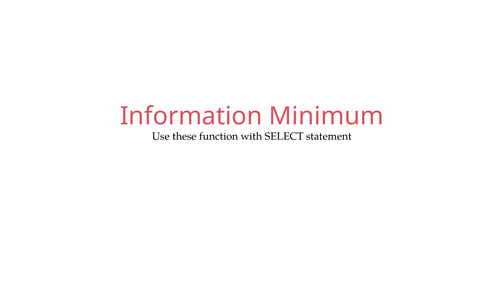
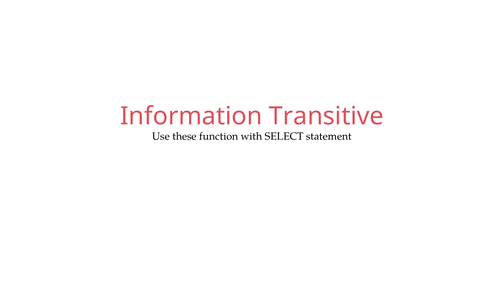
Minimum: Minimum -> Transitive
